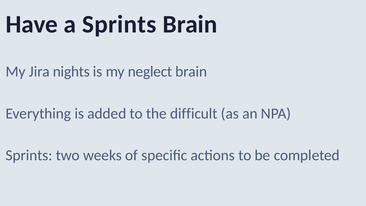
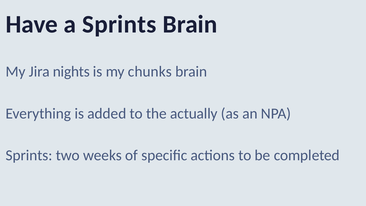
neglect: neglect -> chunks
difficult: difficult -> actually
